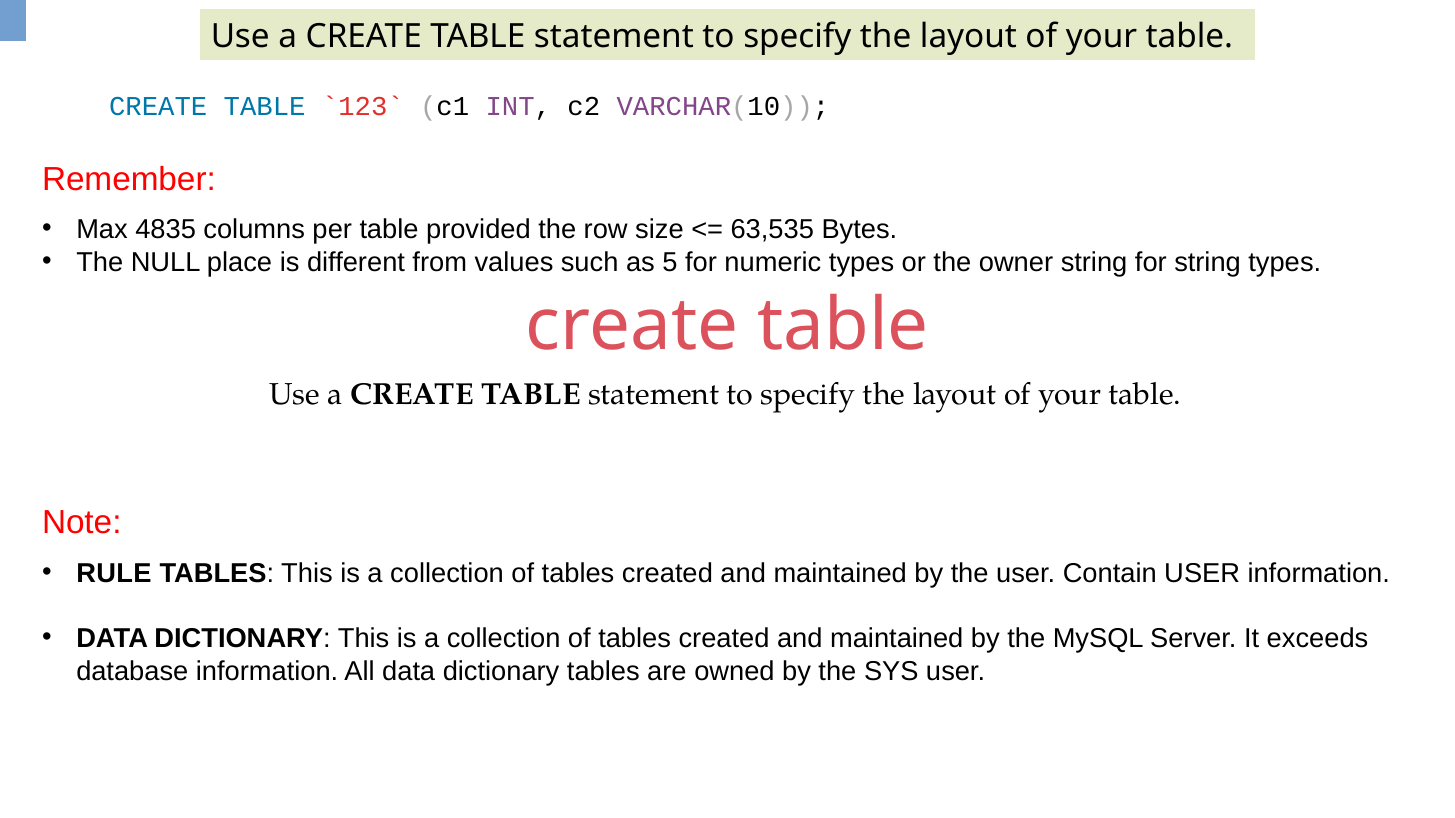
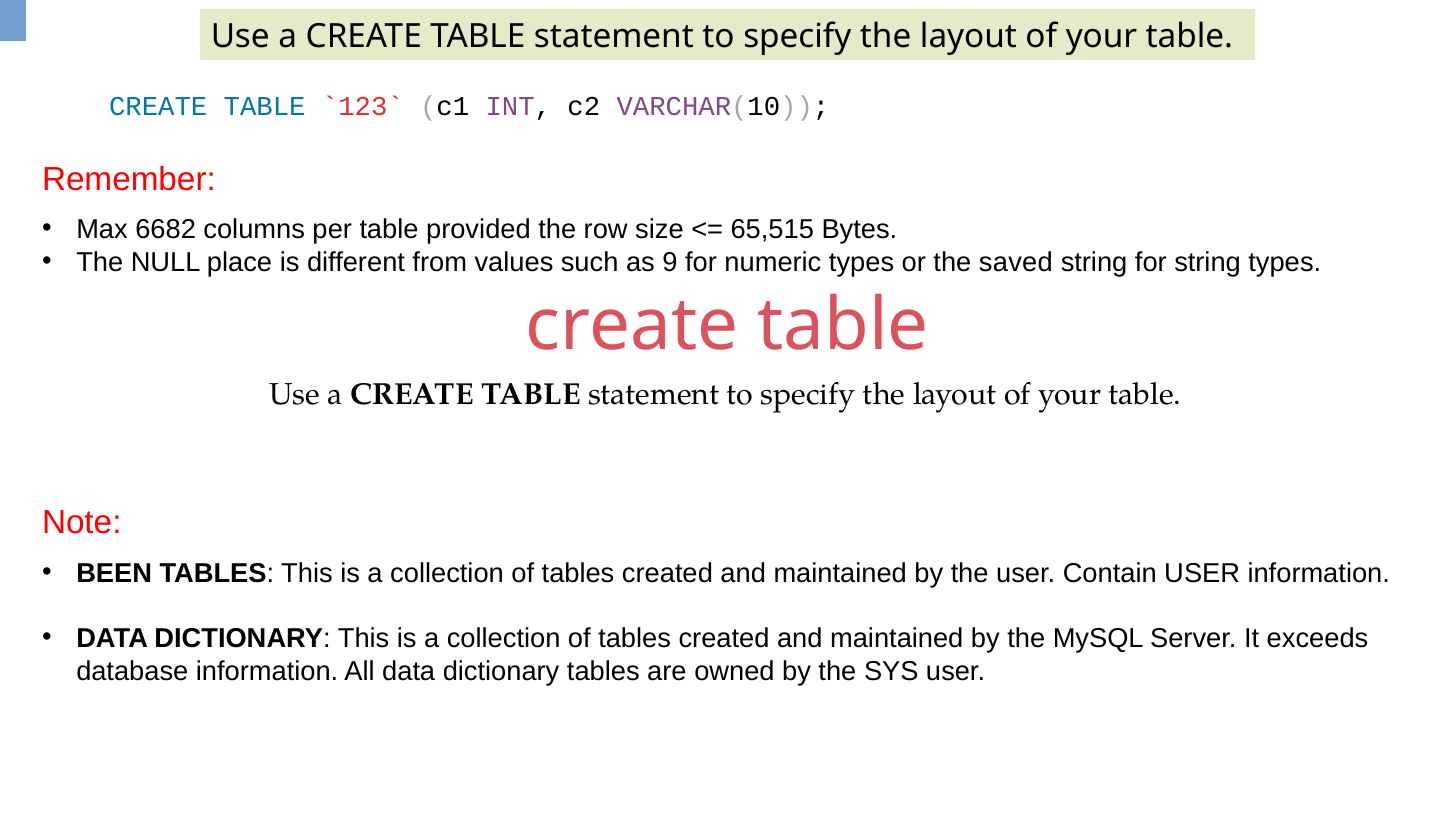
4835: 4835 -> 6682
63,535: 63,535 -> 65,515
5: 5 -> 9
owner: owner -> saved
RULE: RULE -> BEEN
